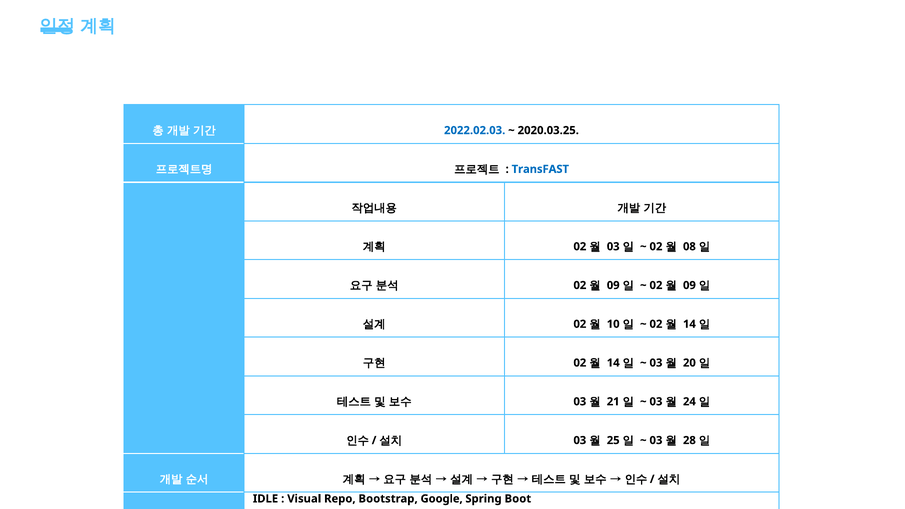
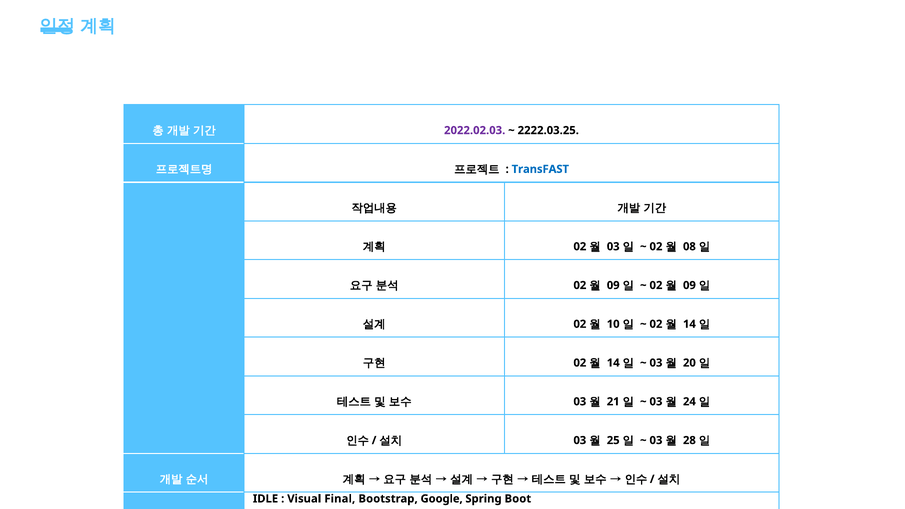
2022.02.03 colour: blue -> purple
2020.03.25: 2020.03.25 -> 2222.03.25
Visual Repo: Repo -> Final
